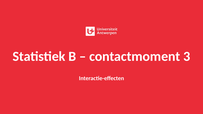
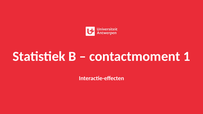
3: 3 -> 1
